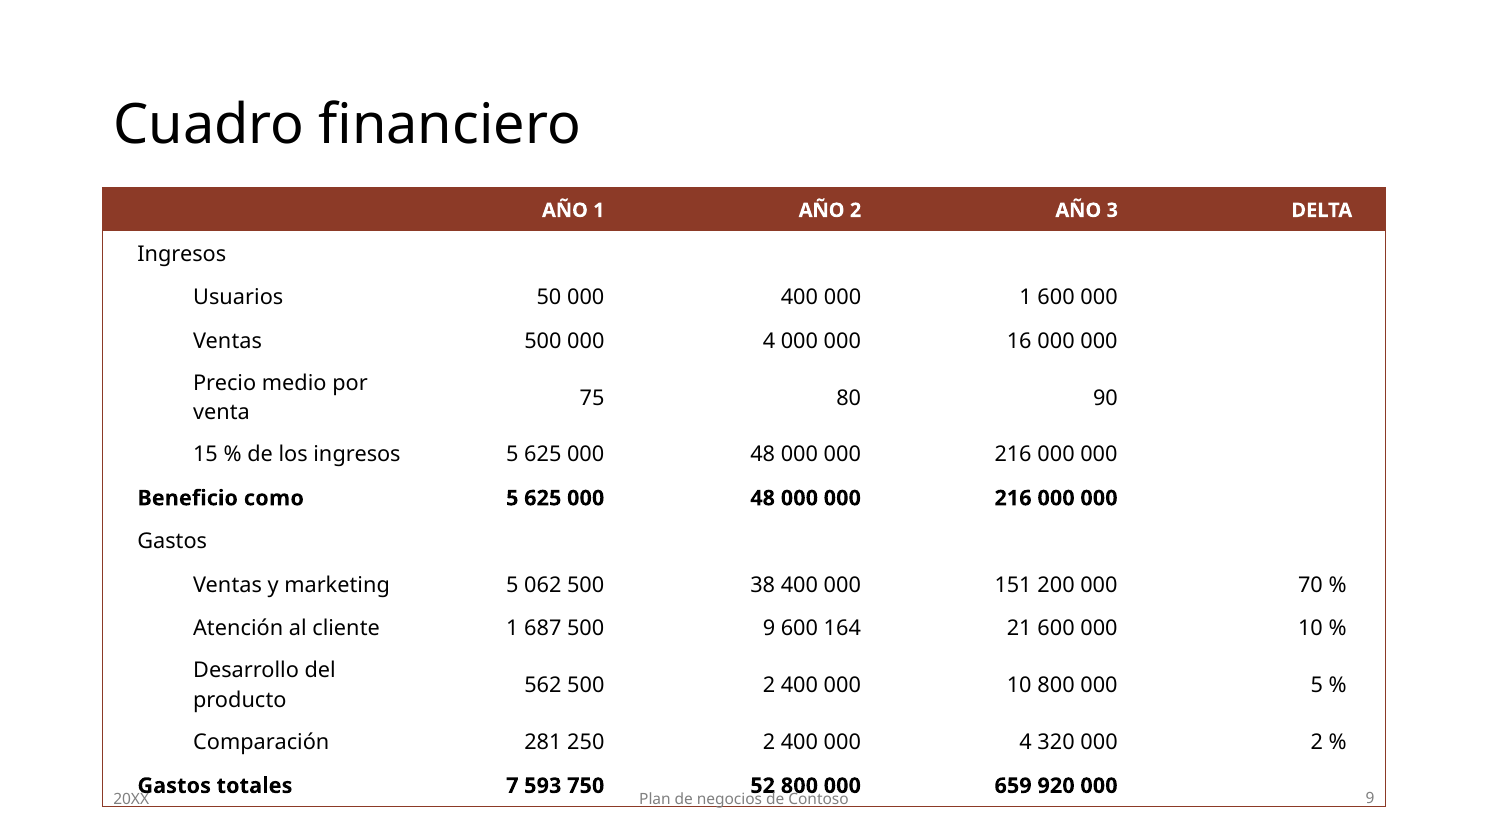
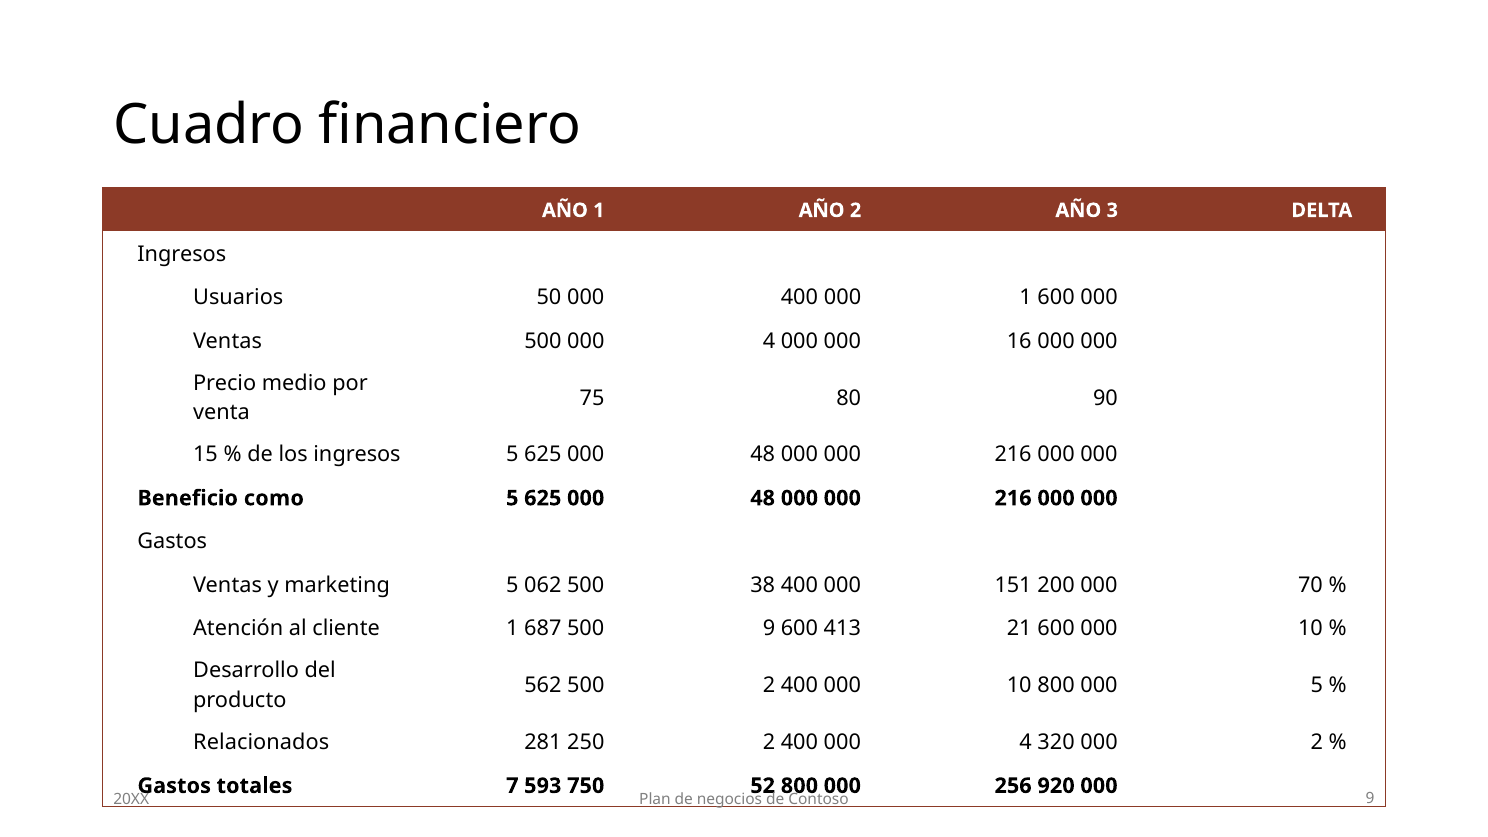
164: 164 -> 413
Comparación: Comparación -> Relacionados
659: 659 -> 256
